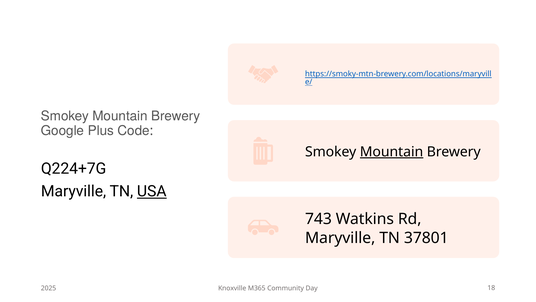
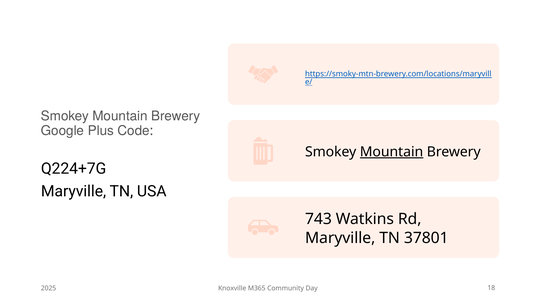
USA underline: present -> none
